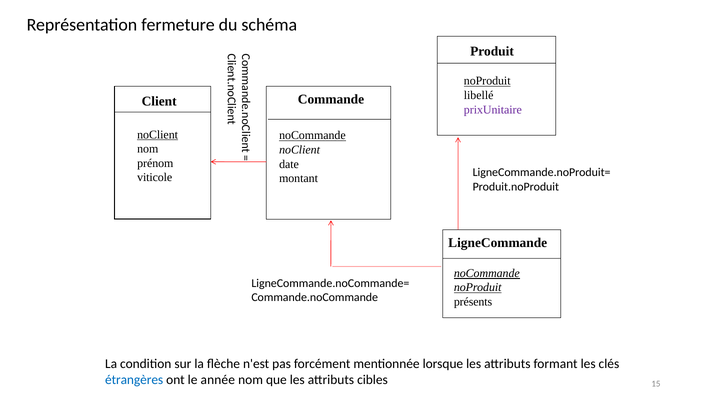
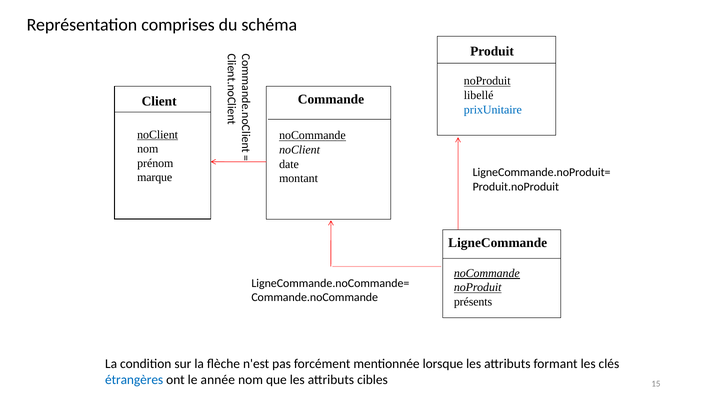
fermeture: fermeture -> comprises
prixUnitaire colour: purple -> blue
viticole: viticole -> marque
